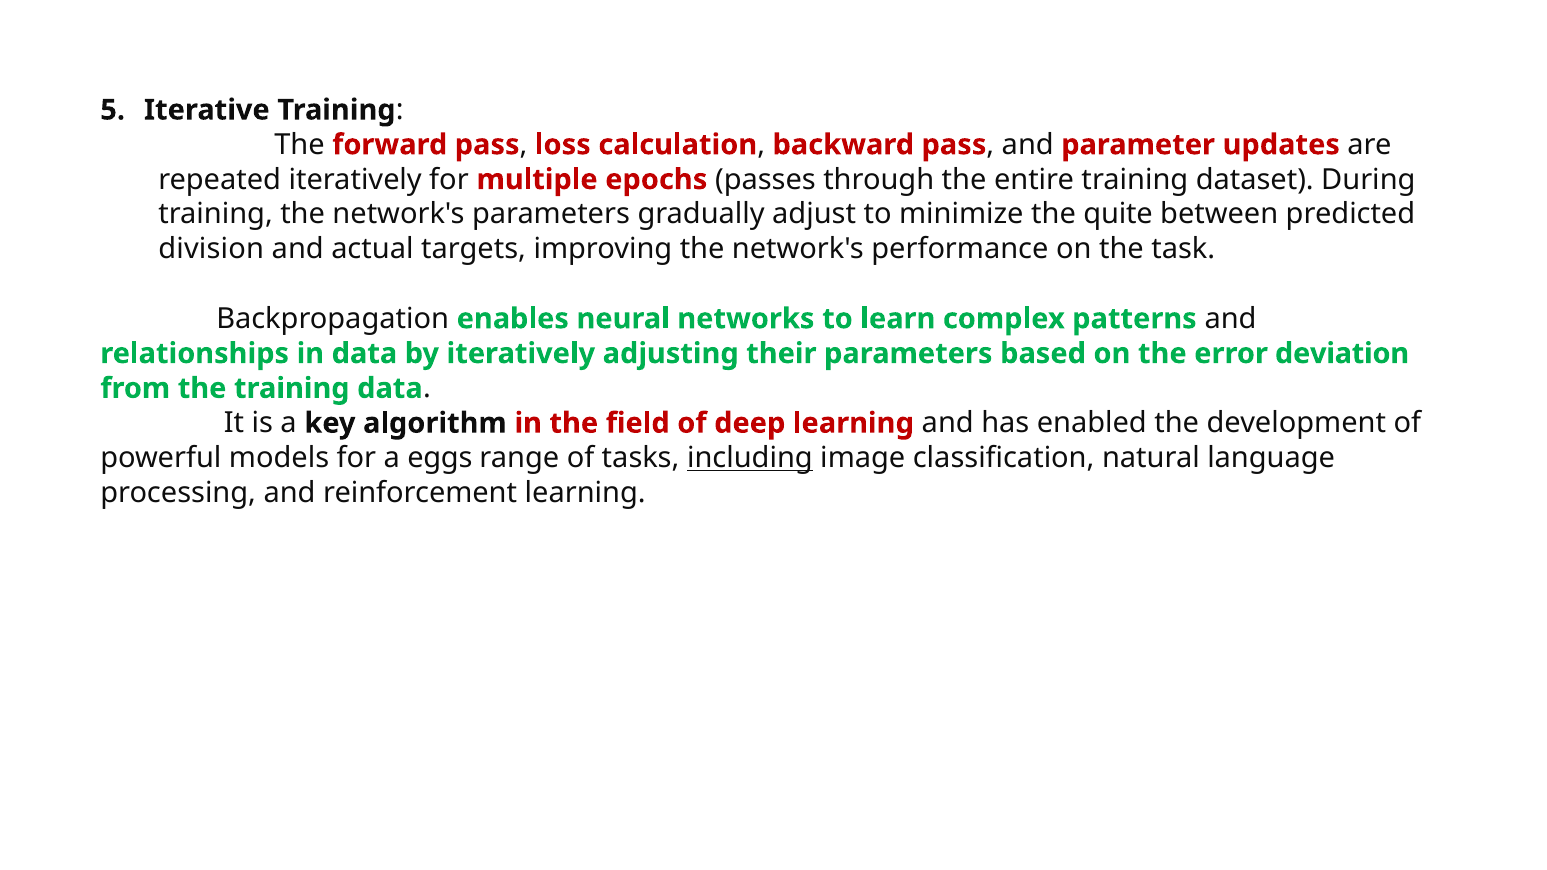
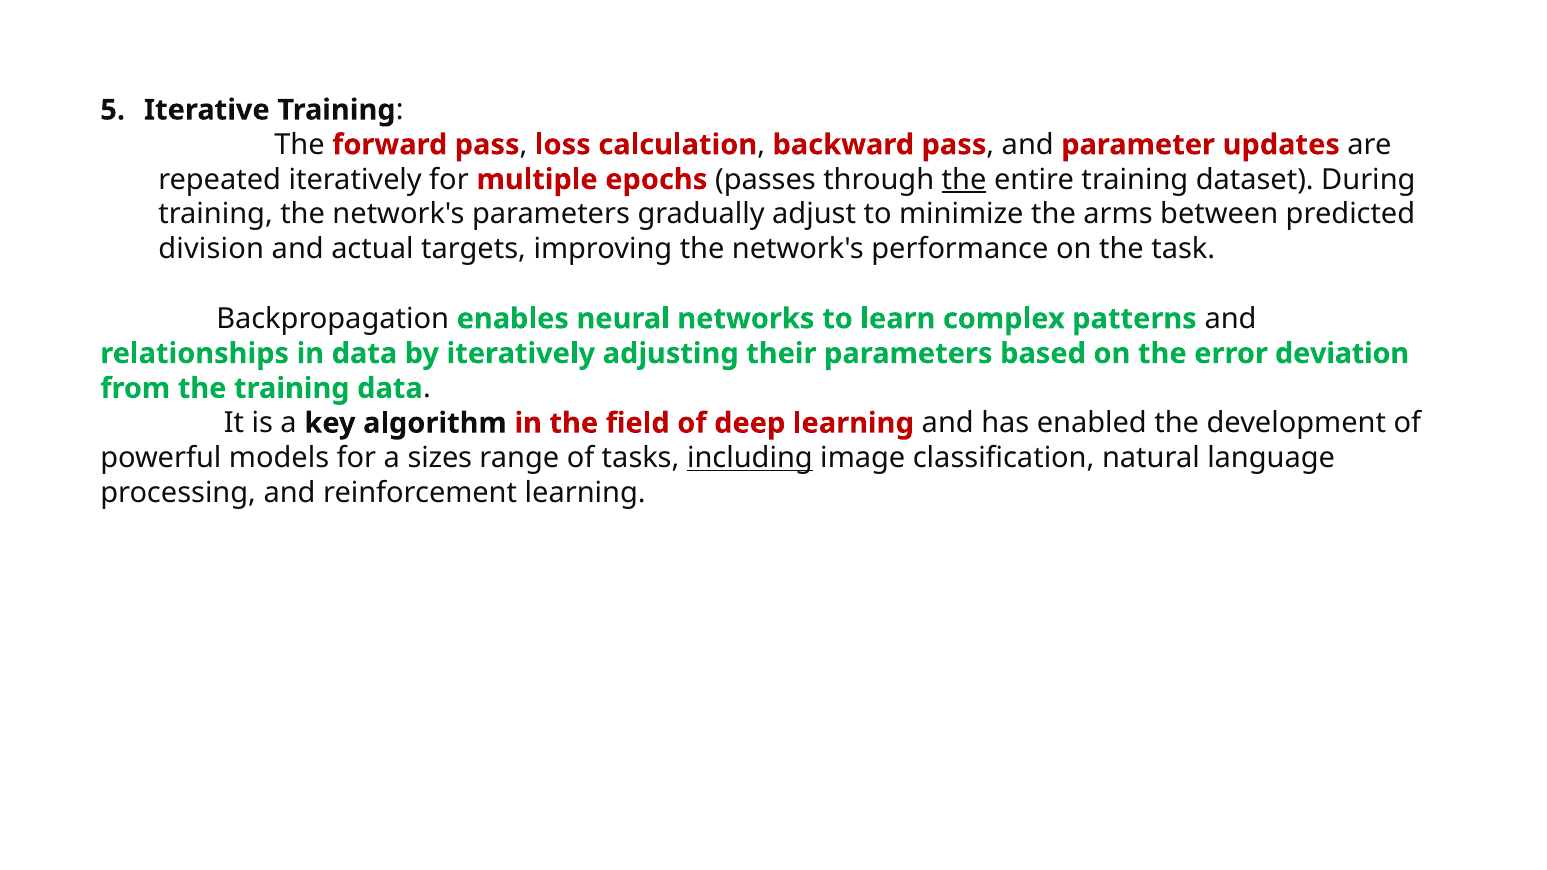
the at (964, 180) underline: none -> present
quite: quite -> arms
eggs: eggs -> sizes
